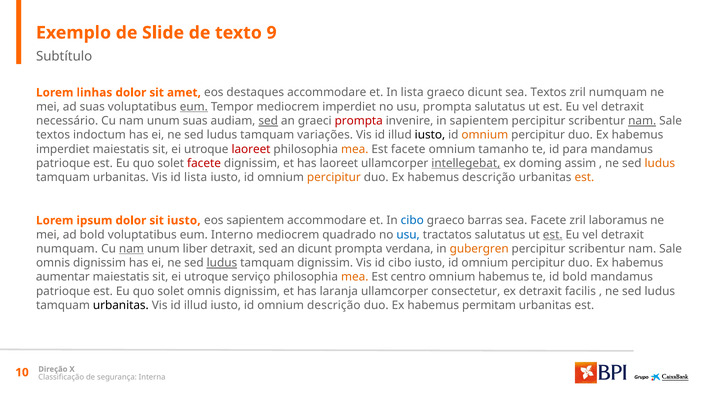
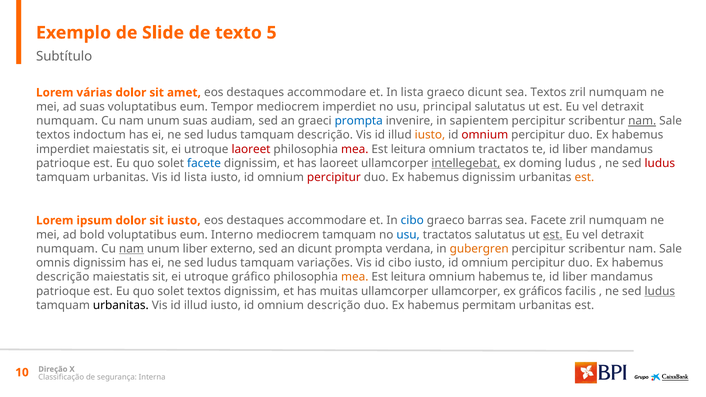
9: 9 -> 5
linhas: linhas -> várias
eum at (194, 107) underline: present -> none
usu prompta: prompta -> principal
necessário at (67, 121): necessário -> numquam
sed at (268, 121) underline: present -> none
prompta at (359, 121) colour: red -> blue
tamquam variações: variações -> descrição
iusto at (430, 135) colour: black -> orange
omnium at (485, 135) colour: orange -> red
mea at (355, 149) colour: orange -> red
facete at (408, 149): facete -> leitura
omnium tamanho: tamanho -> tractatos
para at (575, 149): para -> liber
facete at (204, 163) colour: red -> blue
doming assim: assim -> ludus
ludus at (660, 163) colour: orange -> red
percipitur at (334, 177) colour: orange -> red
habemus descrição: descrição -> dignissim
sapientem at (255, 221): sapientem -> destaques
laboramus at (618, 221): laboramus -> numquam
mediocrem quadrado: quadrado -> tamquam
liber detraxit: detraxit -> externo
ludus at (222, 263) underline: present -> none
tamquam dignissim: dignissim -> variações
aumentar at (63, 277): aumentar -> descrição
serviço: serviço -> gráfico
centro at (408, 277): centro -> leitura
bold at (575, 277): bold -> liber
solet omnis: omnis -> textos
laranja: laranja -> muitas
ullamcorper consectetur: consectetur -> ullamcorper
ex detraxit: detraxit -> gráficos
ludus at (660, 291) underline: none -> present
